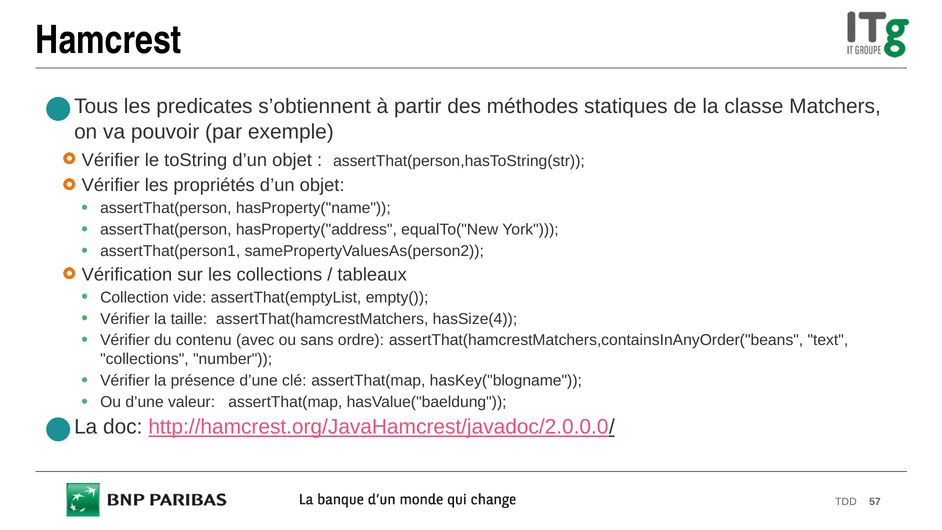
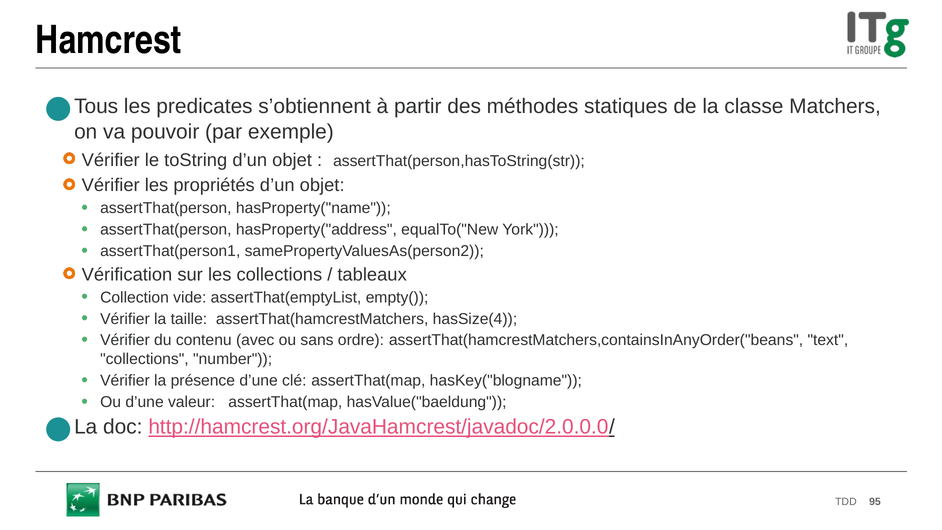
57: 57 -> 95
